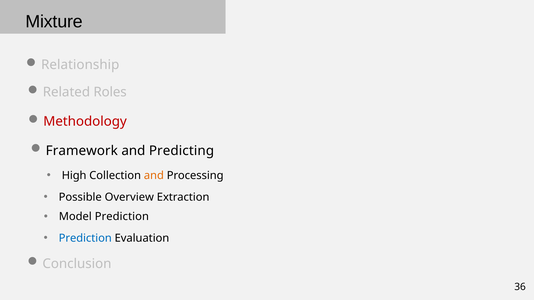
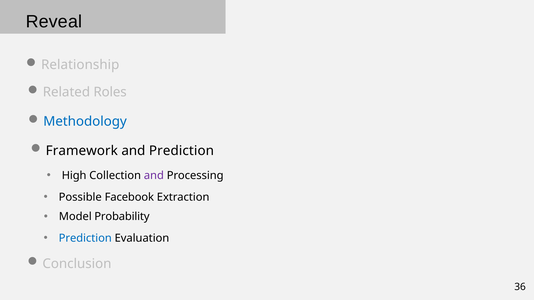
Mixture: Mixture -> Reveal
Methodology colour: red -> blue
and Predicting: Predicting -> Prediction
and at (154, 176) colour: orange -> purple
Overview: Overview -> Facebook
Model Prediction: Prediction -> Probability
